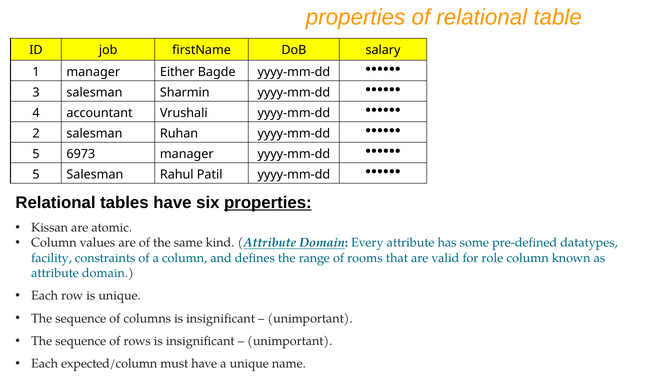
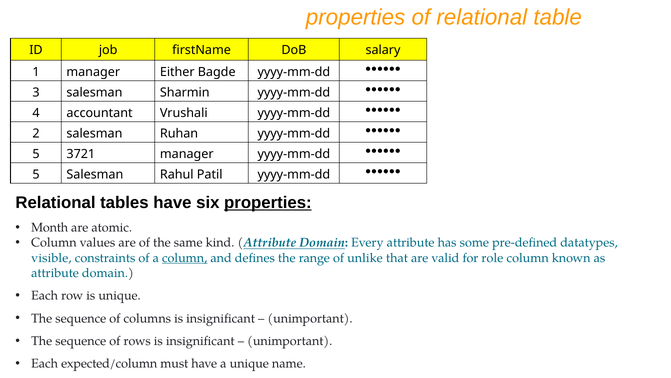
6973: 6973 -> 3721
Kissan: Kissan -> Month
facility: facility -> visible
column at (185, 257) underline: none -> present
rooms: rooms -> unlike
